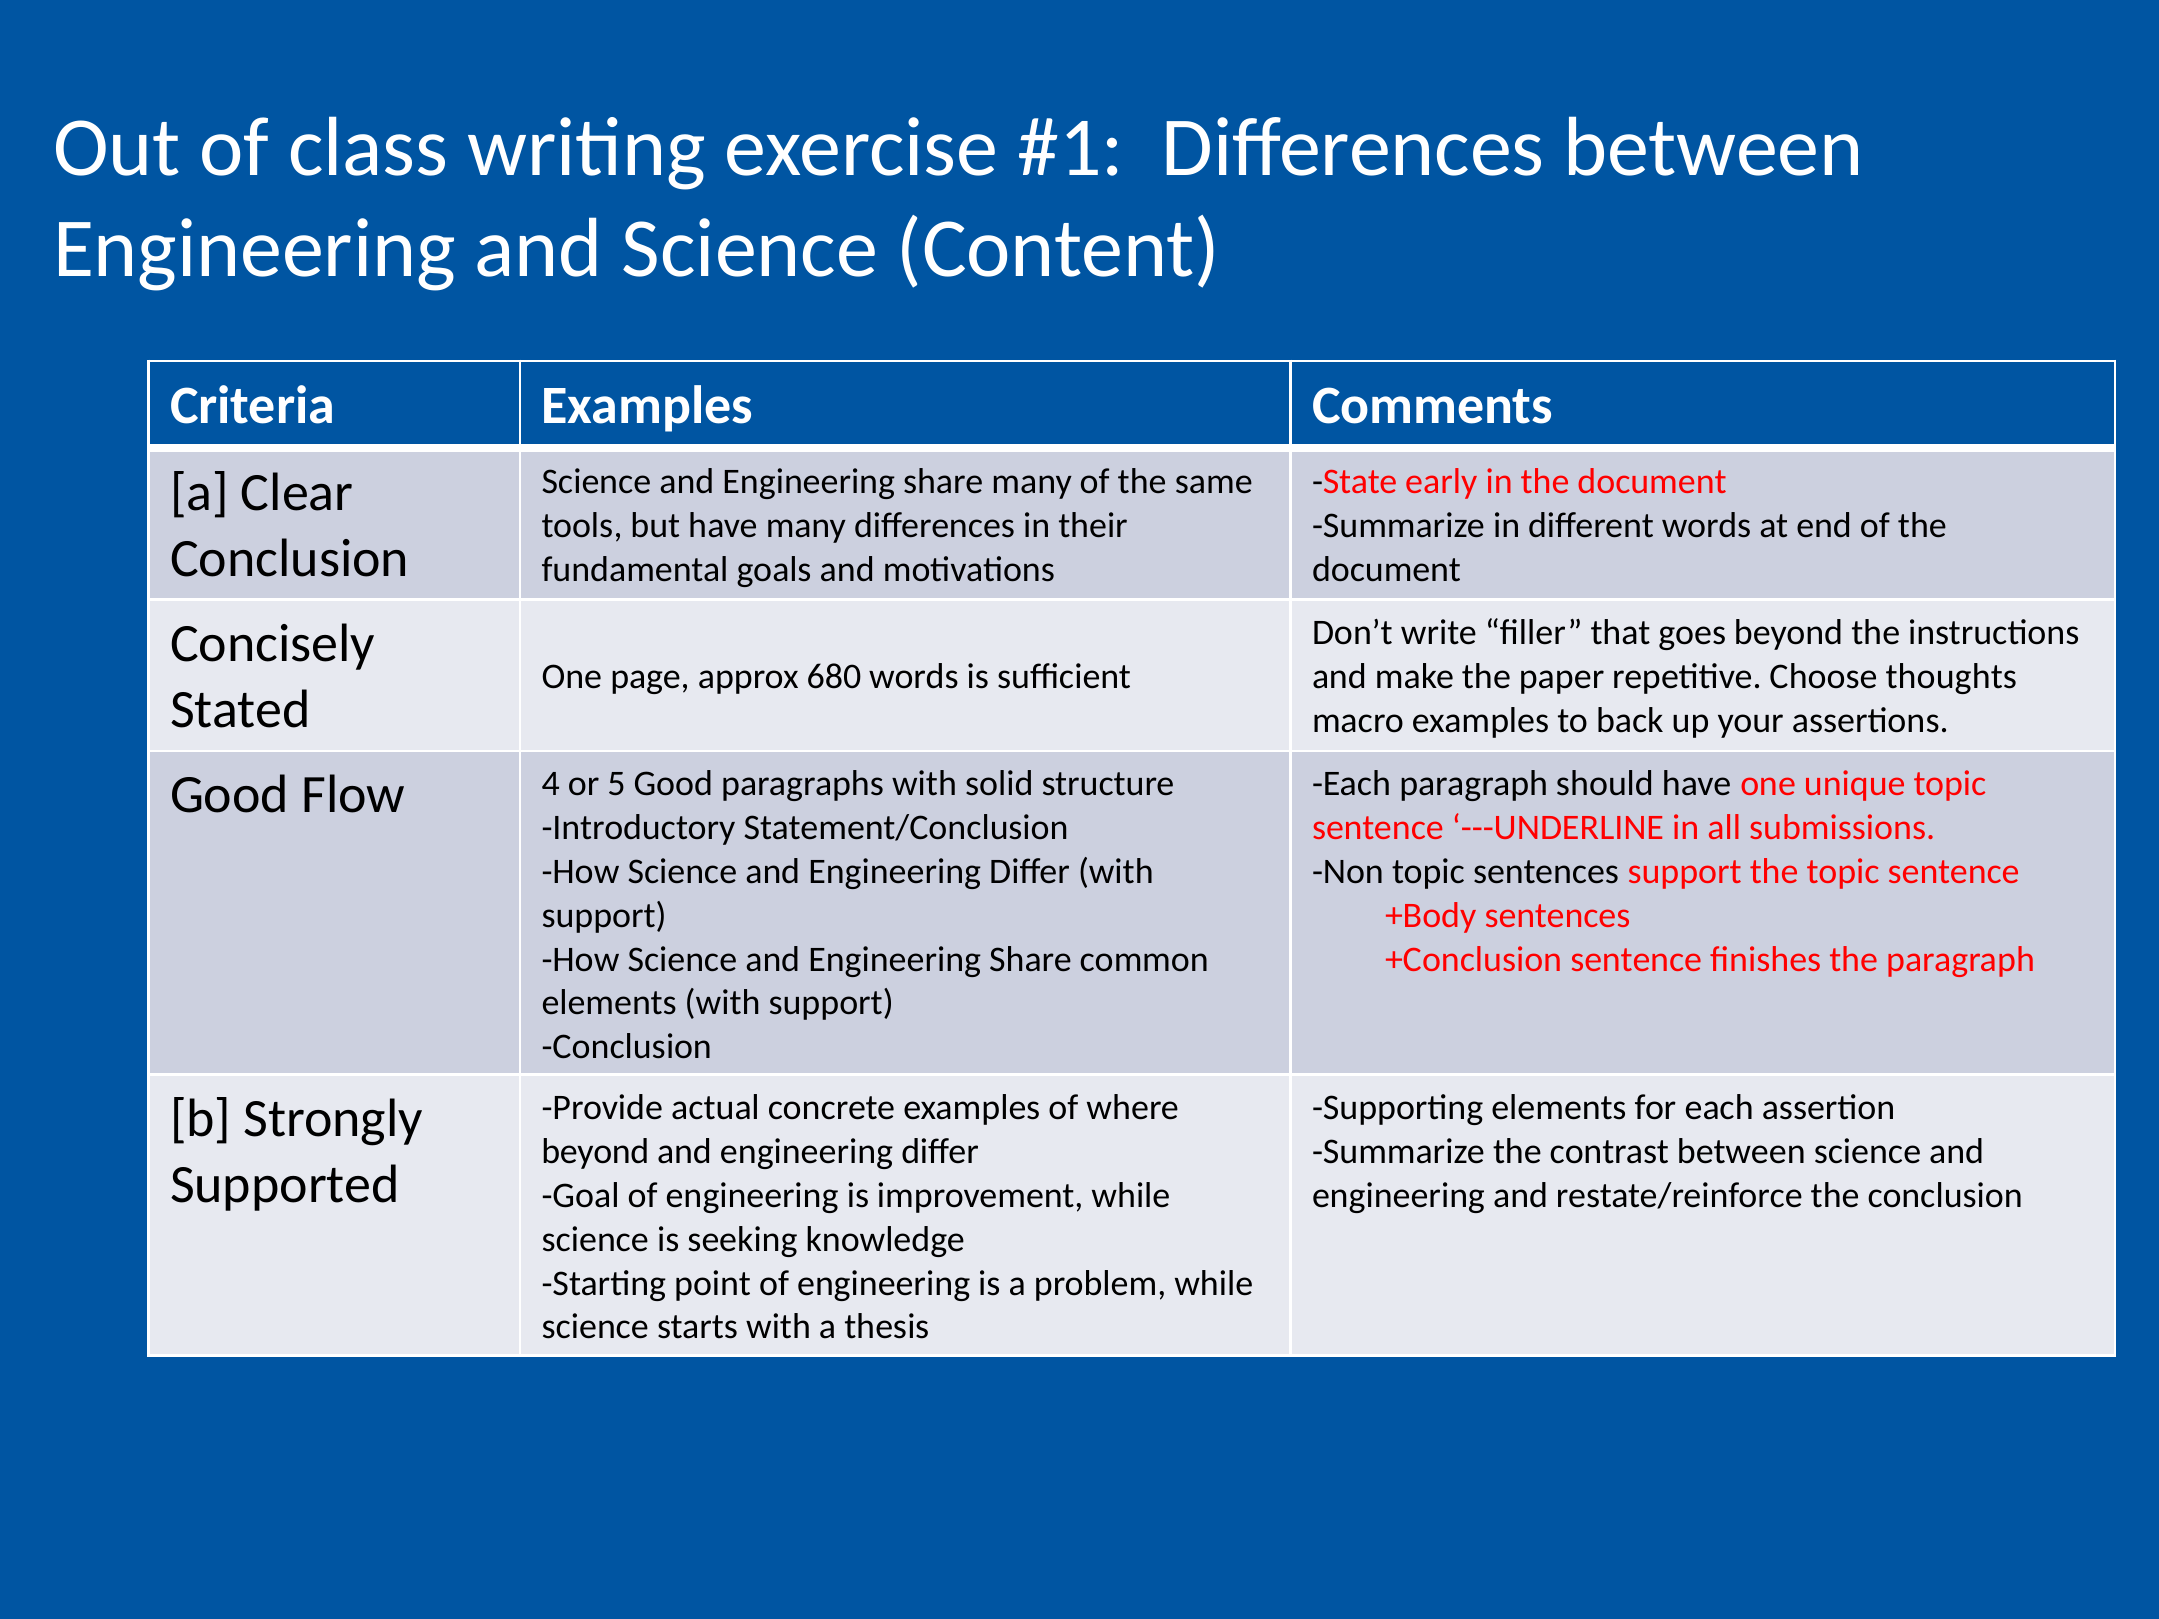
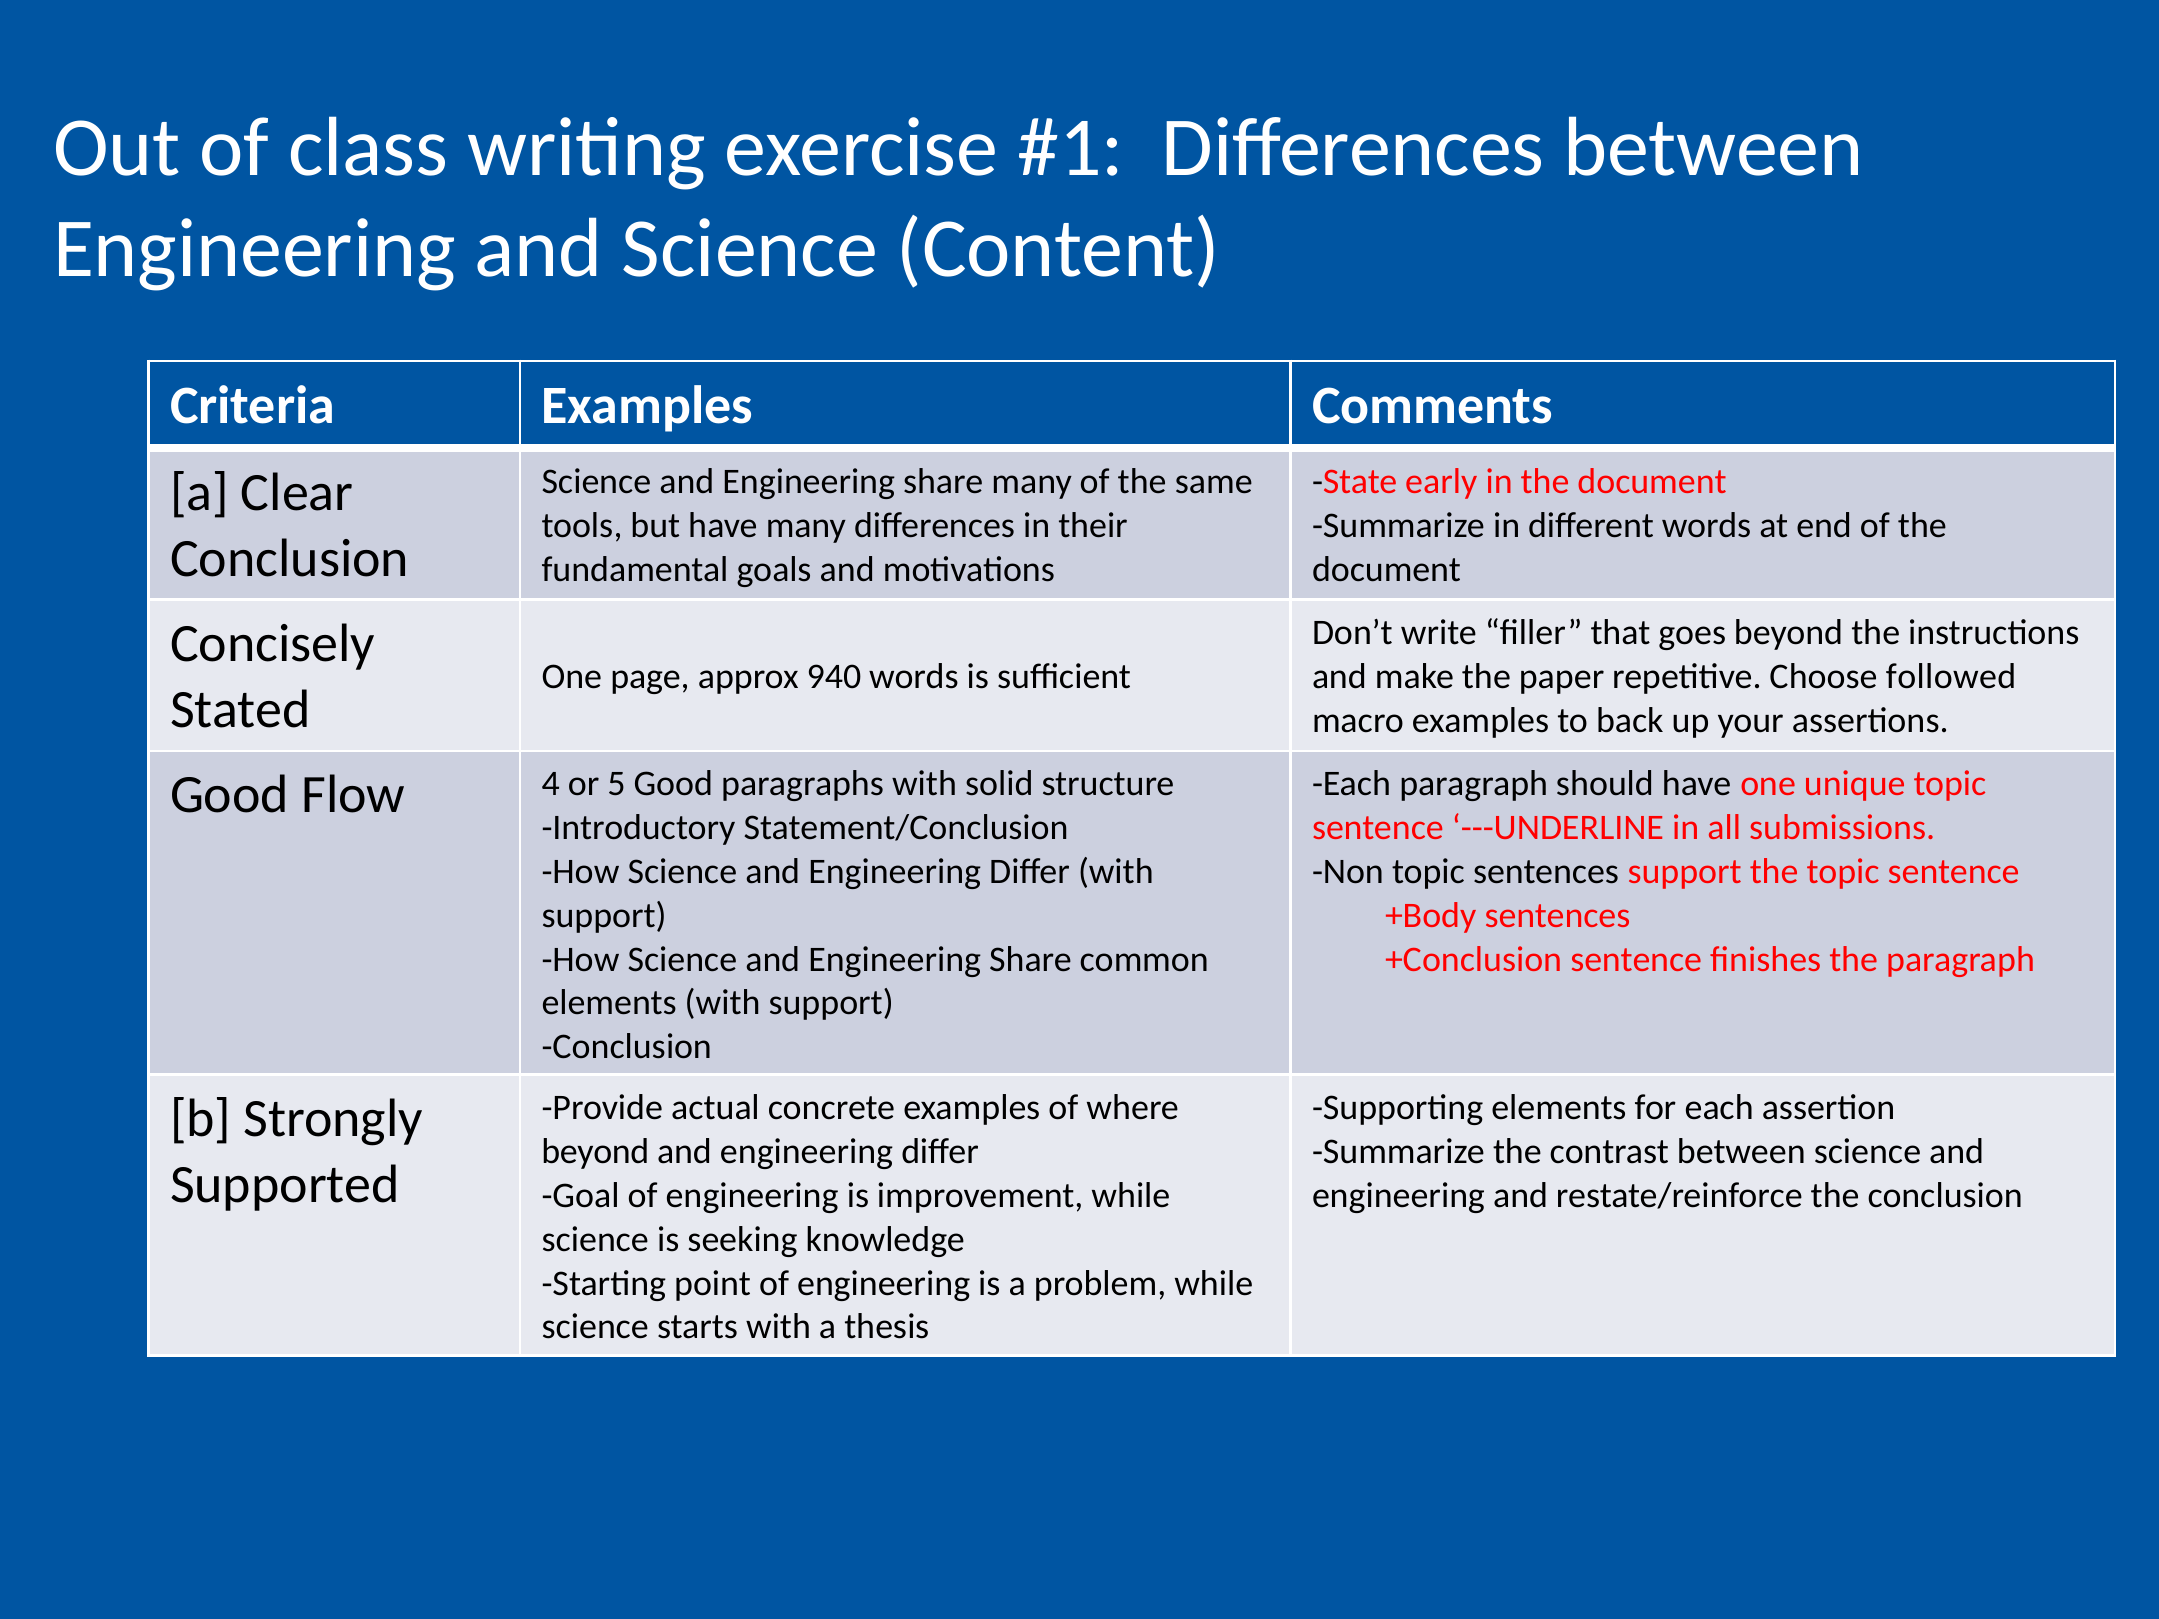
680: 680 -> 940
thoughts: thoughts -> followed
